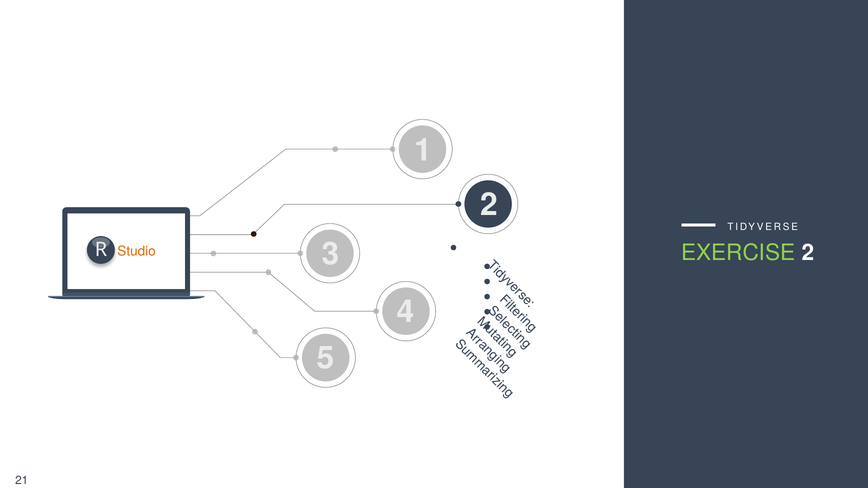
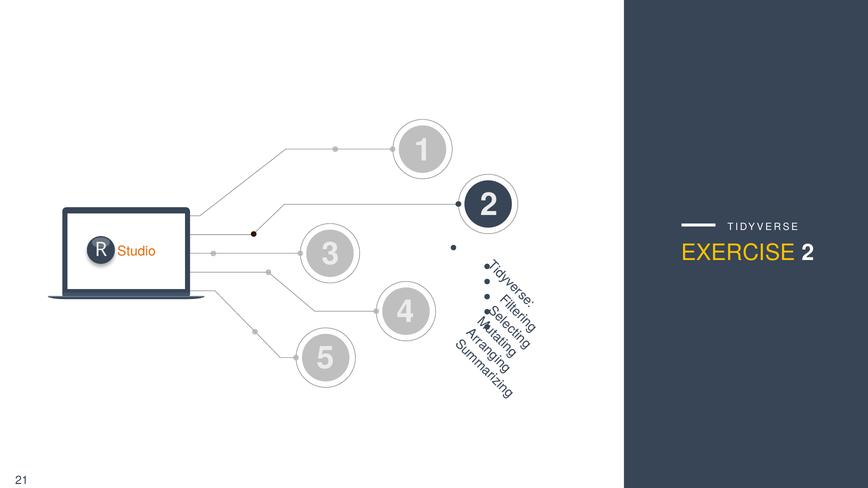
EXERCISE colour: light green -> yellow
